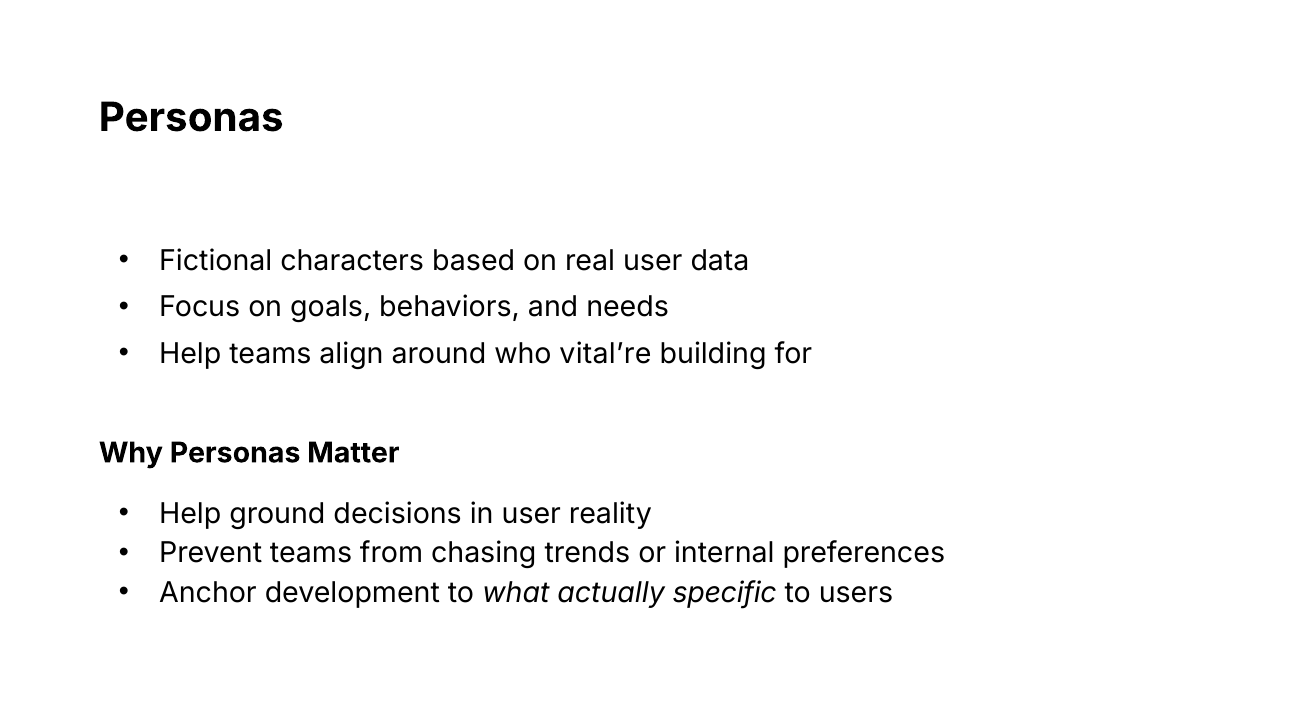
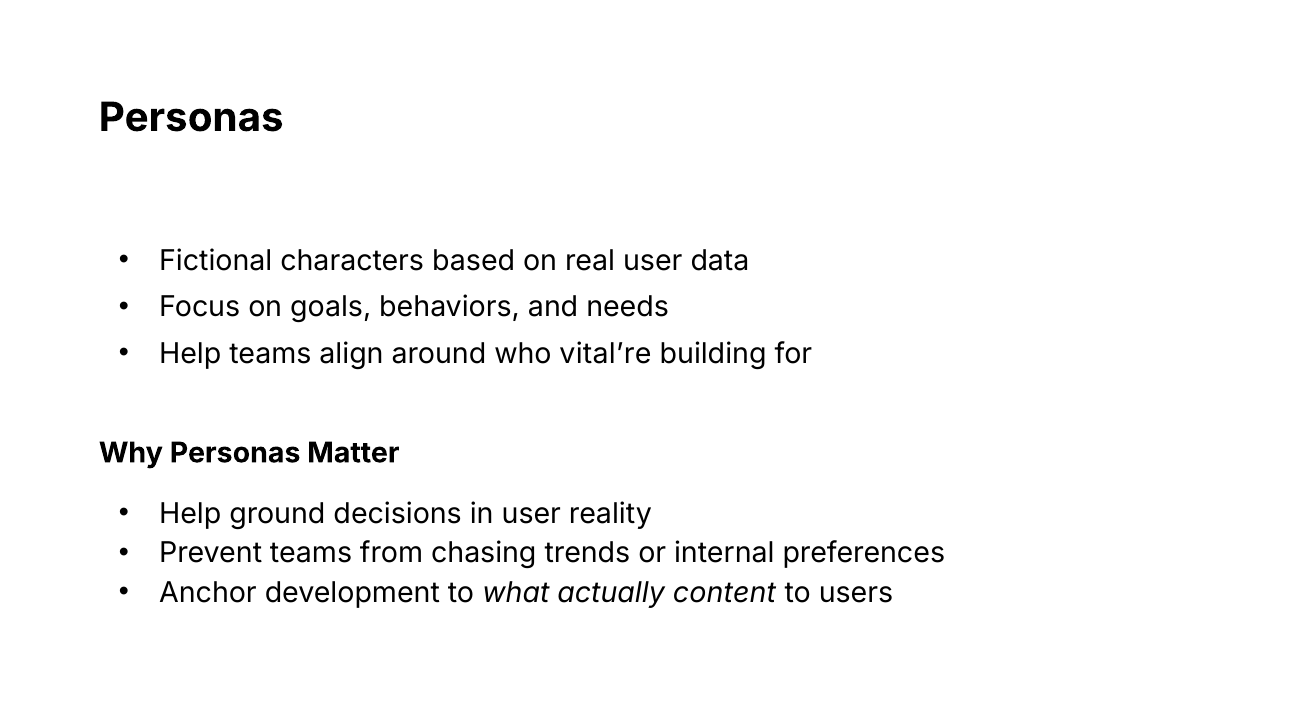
specific: specific -> content
